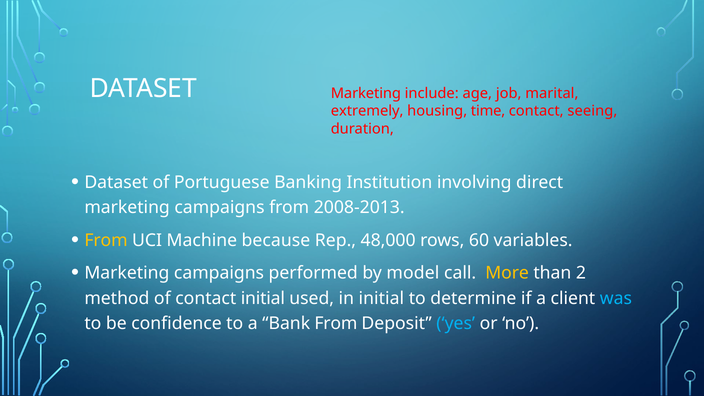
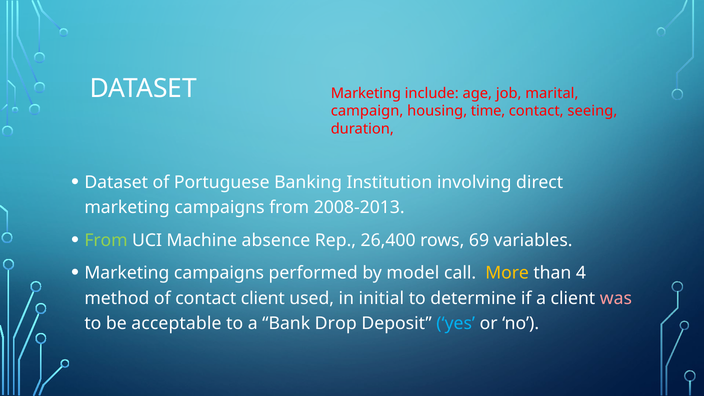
extremely: extremely -> campaign
From at (106, 240) colour: yellow -> light green
because: because -> absence
48,000: 48,000 -> 26,400
60: 60 -> 69
2: 2 -> 4
contact initial: initial -> client
was colour: light blue -> pink
confidence: confidence -> acceptable
Bank From: From -> Drop
